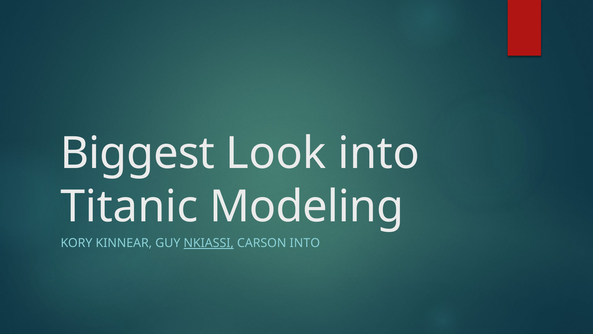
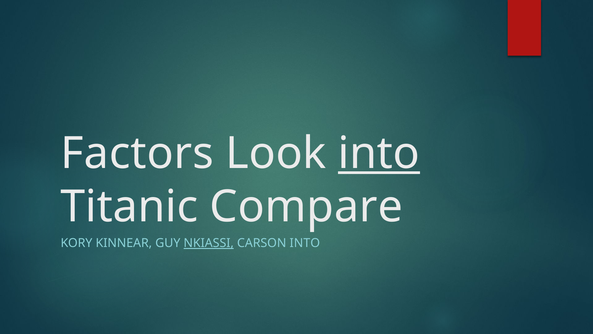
Biggest: Biggest -> Factors
into at (379, 153) underline: none -> present
Modeling: Modeling -> Compare
